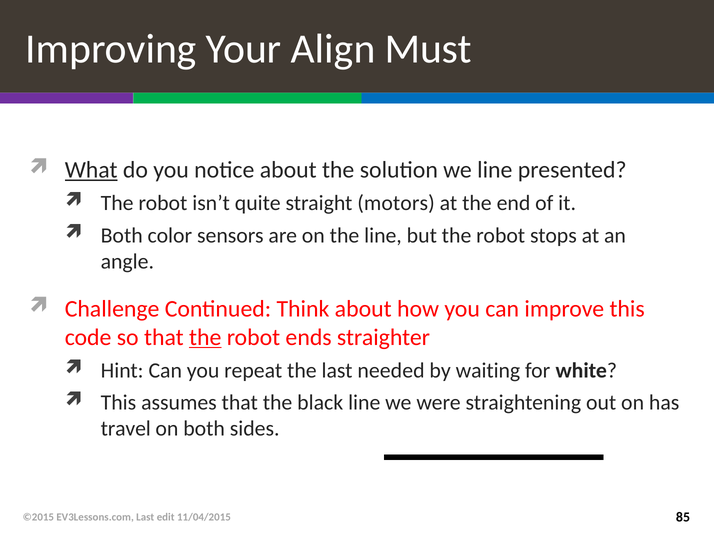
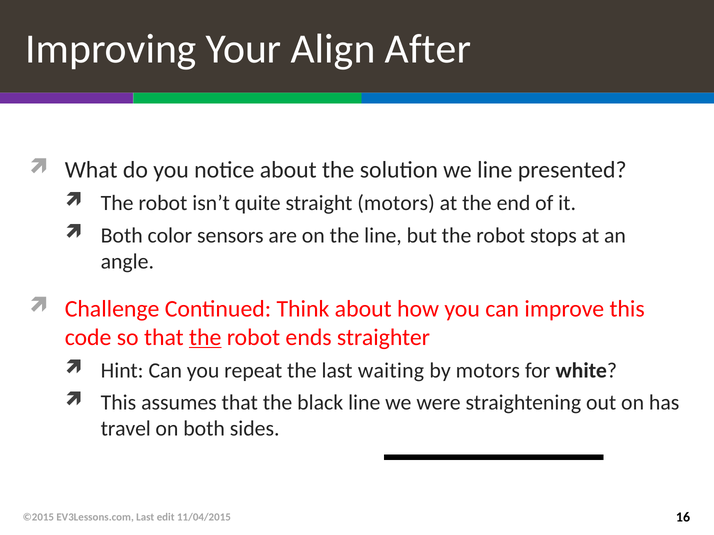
Must: Must -> After
What underline: present -> none
needed: needed -> waiting
by waiting: waiting -> motors
85: 85 -> 16
